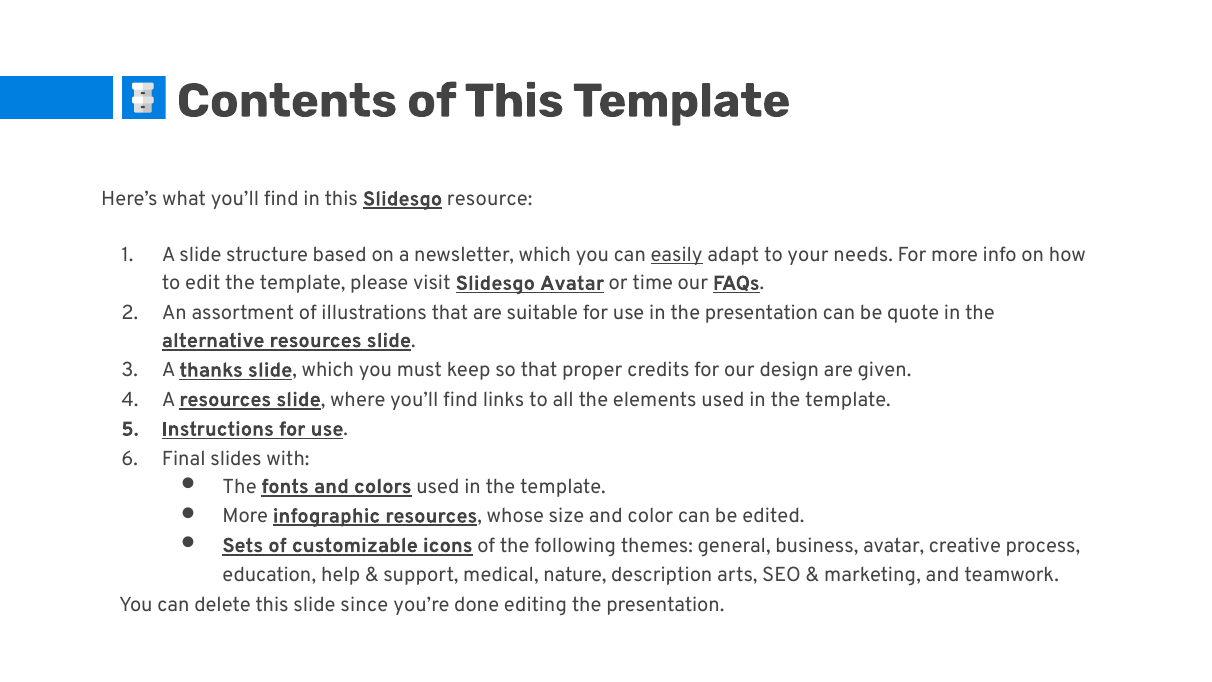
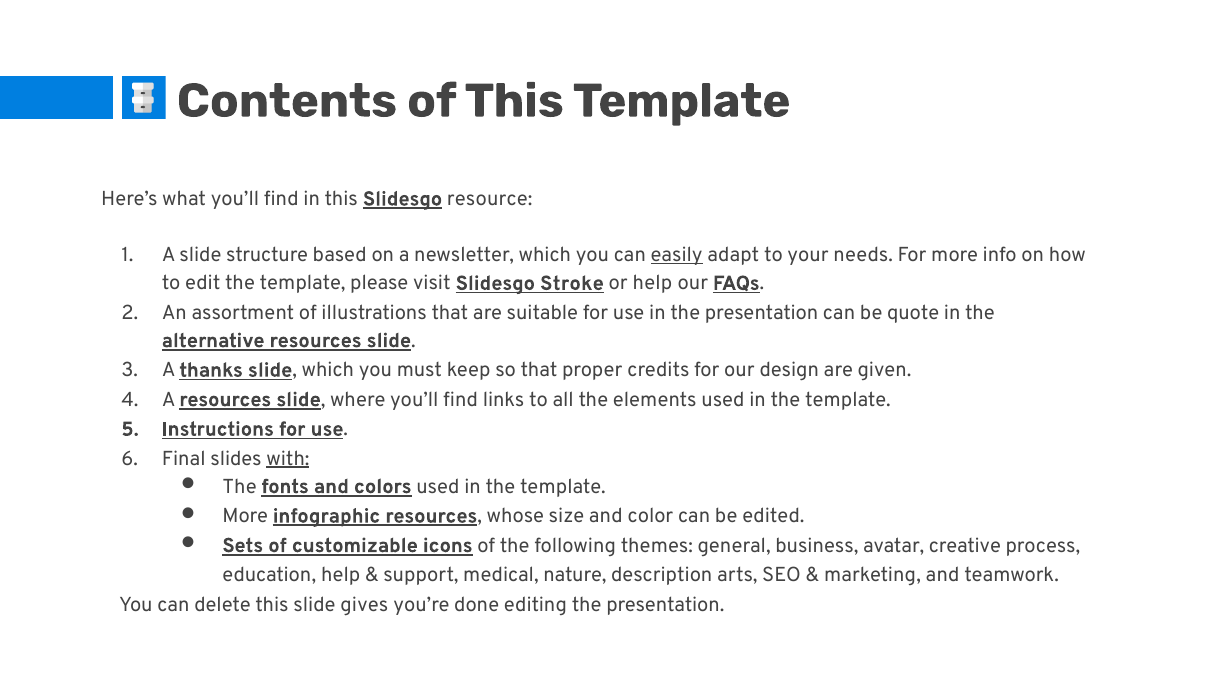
Slidesgo Avatar: Avatar -> Stroke
or time: time -> help
with underline: none -> present
since: since -> gives
